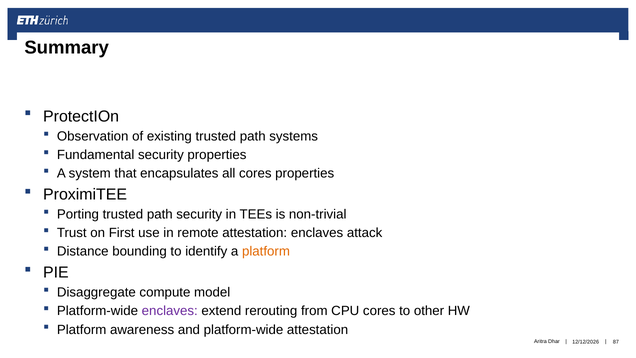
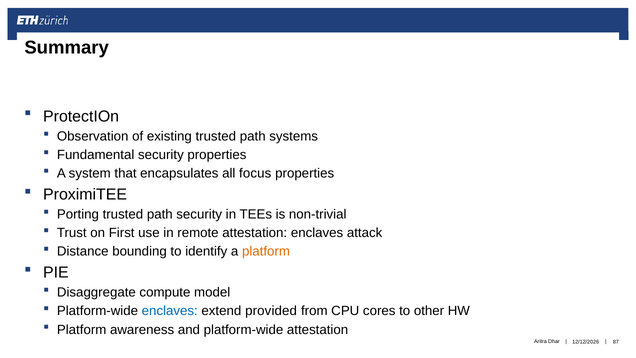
all cores: cores -> focus
enclaves at (170, 311) colour: purple -> blue
rerouting: rerouting -> provided
